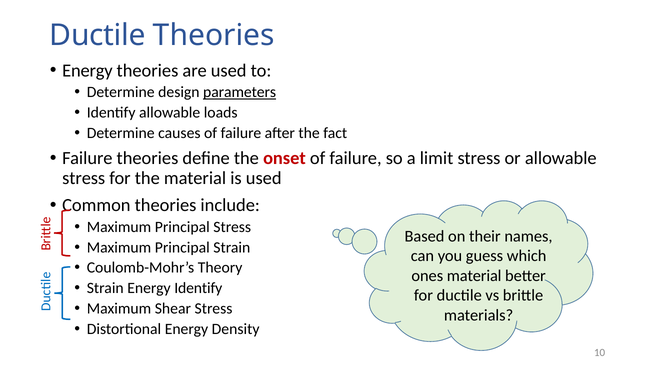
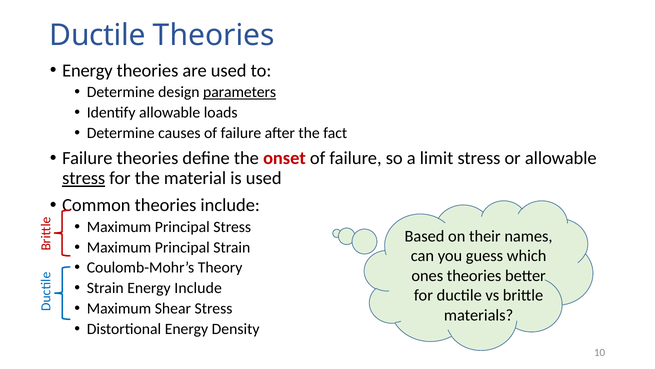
stress at (84, 178) underline: none -> present
ones material: material -> theories
Energy Identify: Identify -> Include
